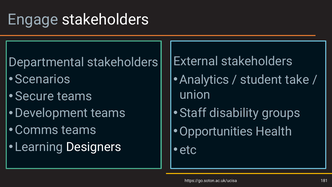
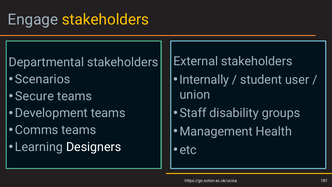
stakeholders at (105, 20) colour: white -> yellow
Analytics: Analytics -> Internally
take: take -> user
Opportunities: Opportunities -> Management
